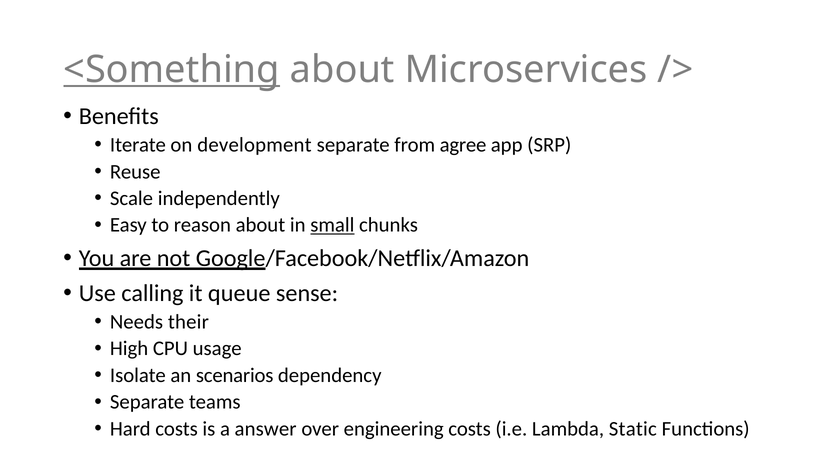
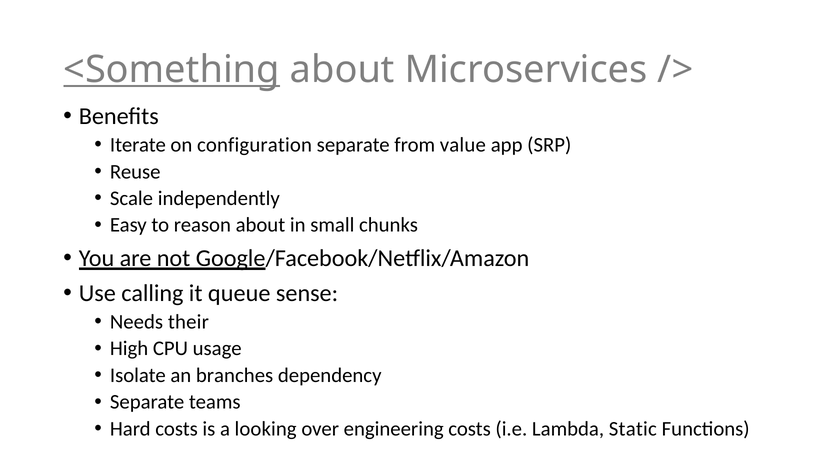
development: development -> configuration
agree: agree -> value
small underline: present -> none
scenarios: scenarios -> branches
answer: answer -> looking
